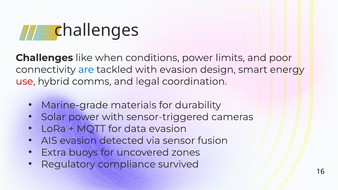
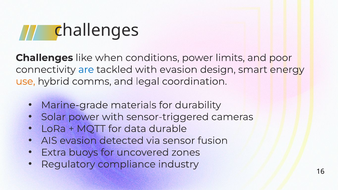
use colour: red -> orange
data evasion: evasion -> durable
survived: survived -> industry
